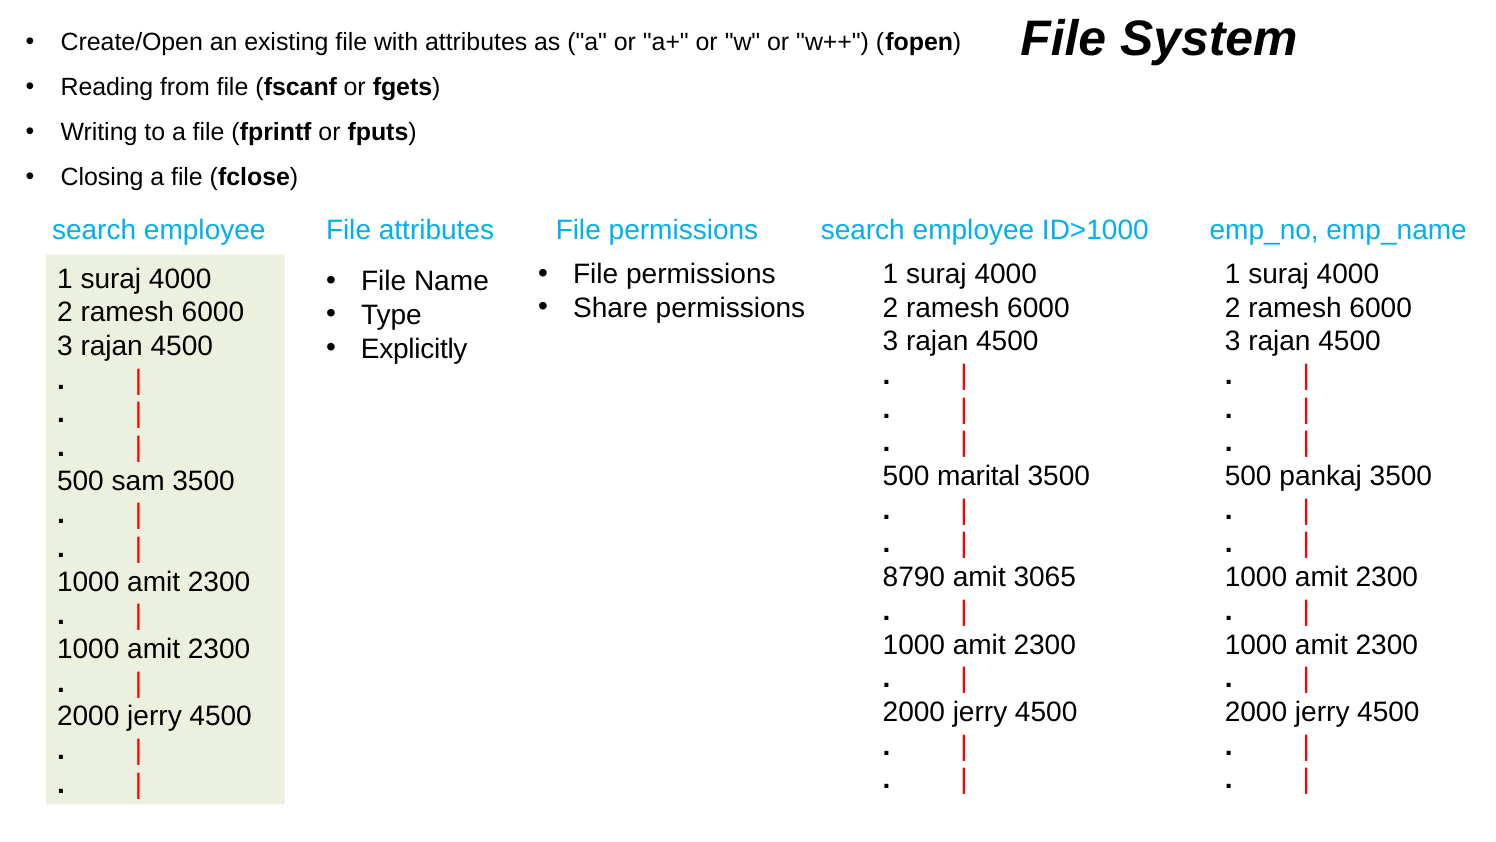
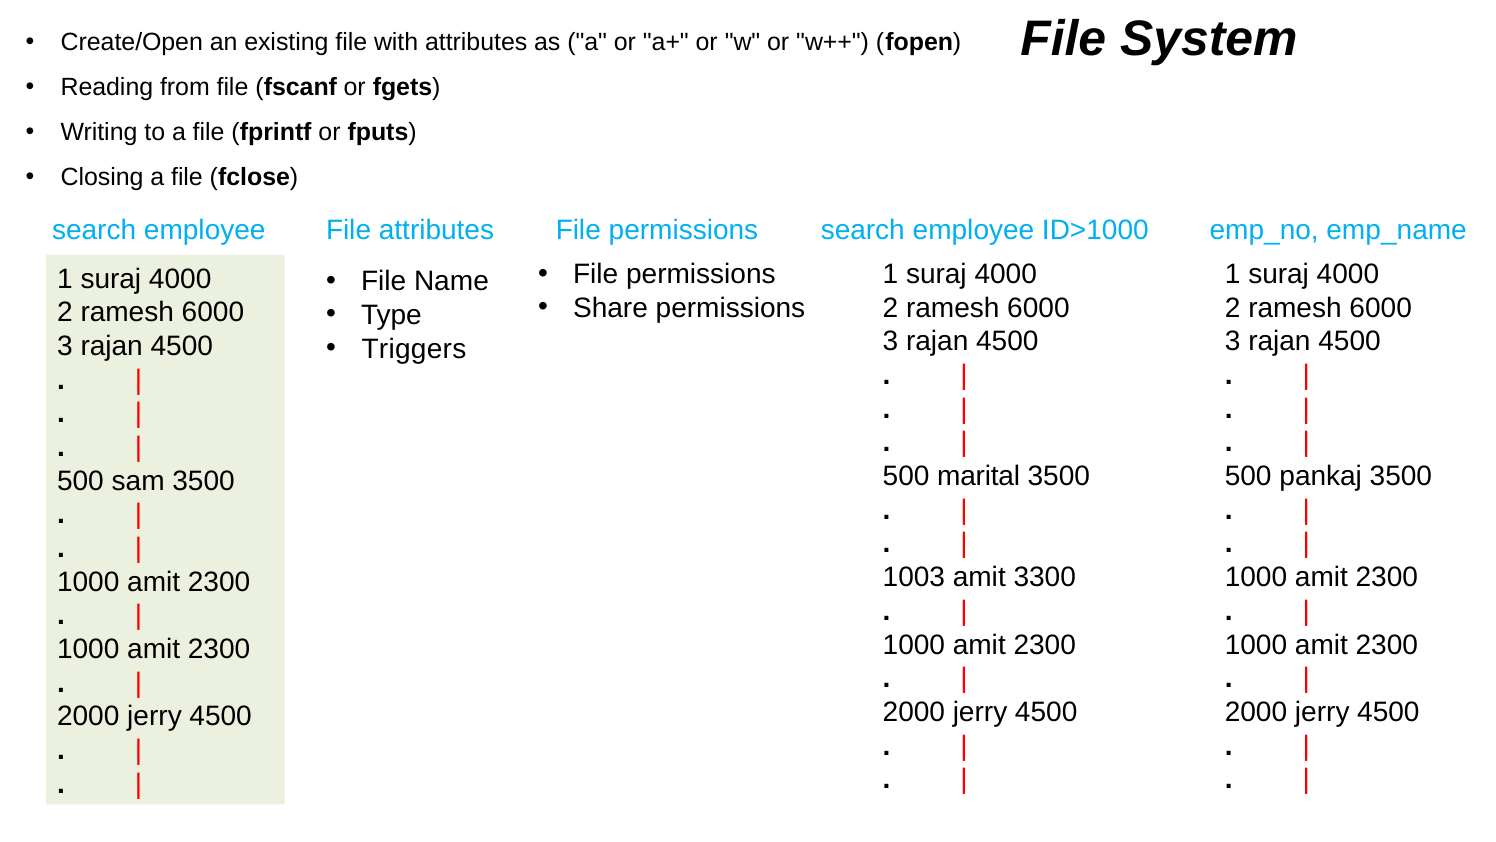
Explicitly: Explicitly -> Triggers
8790: 8790 -> 1003
3065: 3065 -> 3300
